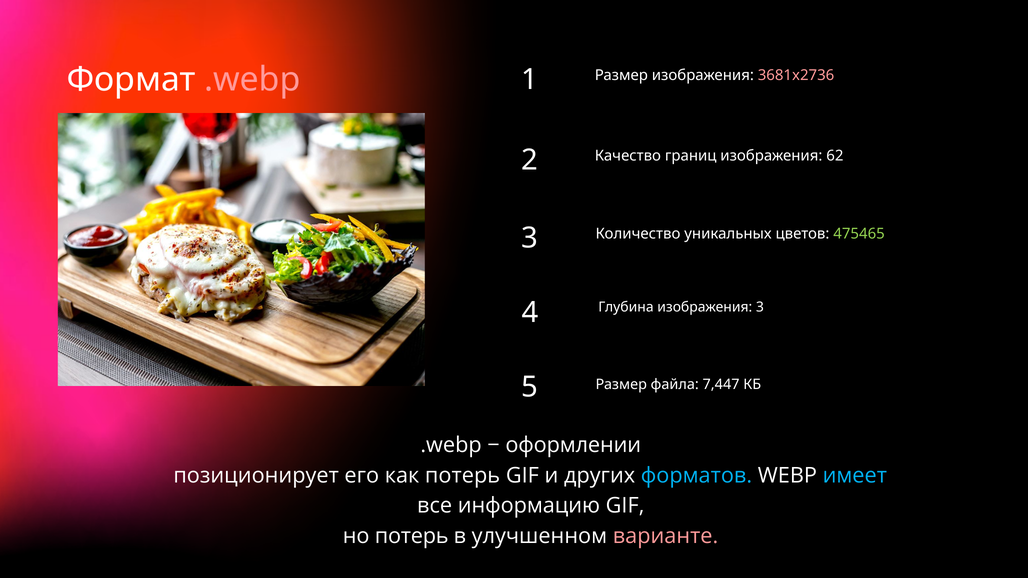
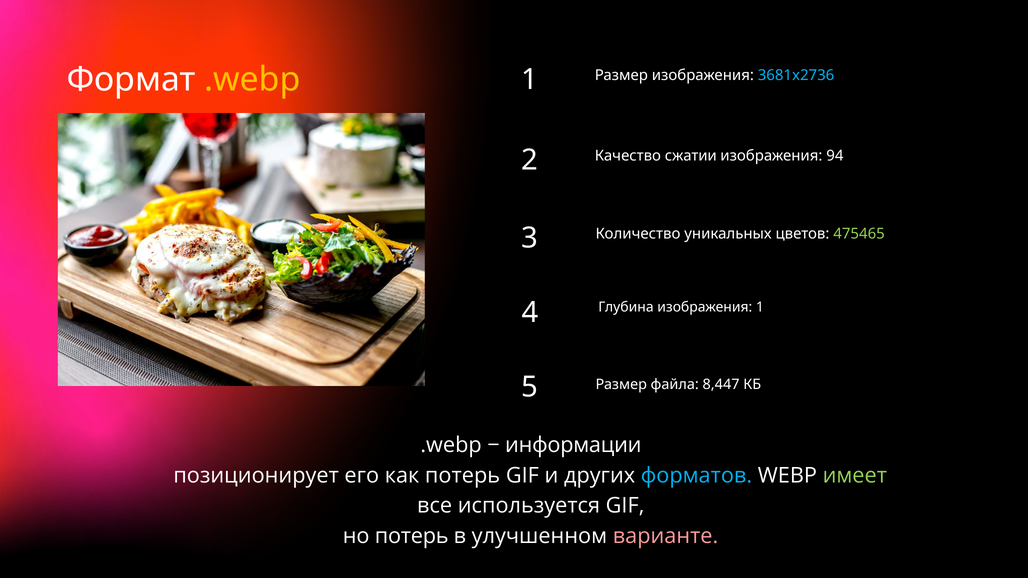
.webp at (252, 79) colour: pink -> yellow
3681x2736 colour: pink -> light blue
границ: границ -> сжатии
62: 62 -> 94
изображения 3: 3 -> 1
7,447: 7,447 -> 8,447
оформлении: оформлении -> информации
имеет colour: light blue -> light green
информацию: информацию -> используется
